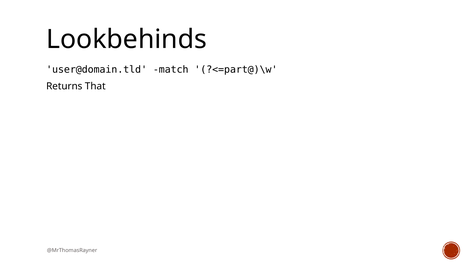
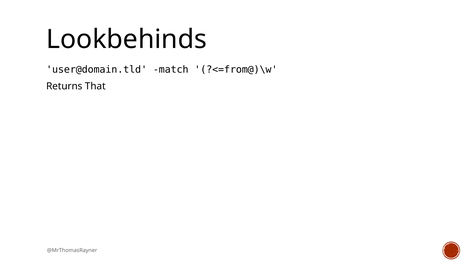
?<=part@)\w: ?<=part@)\w -> ?<=from@)\w
